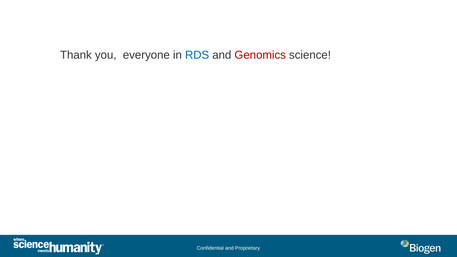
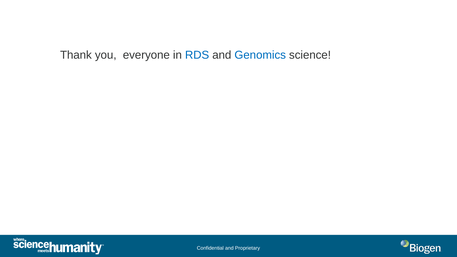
Genomics colour: red -> blue
